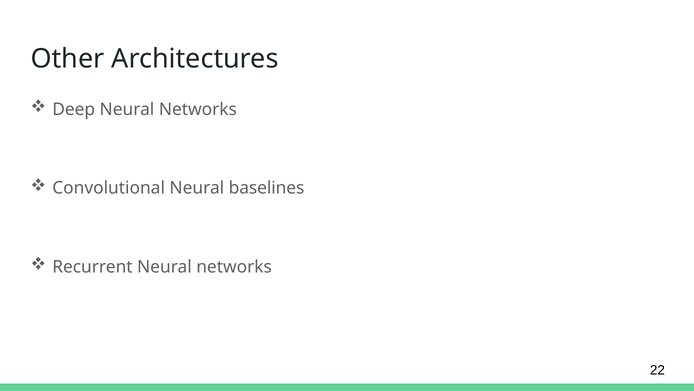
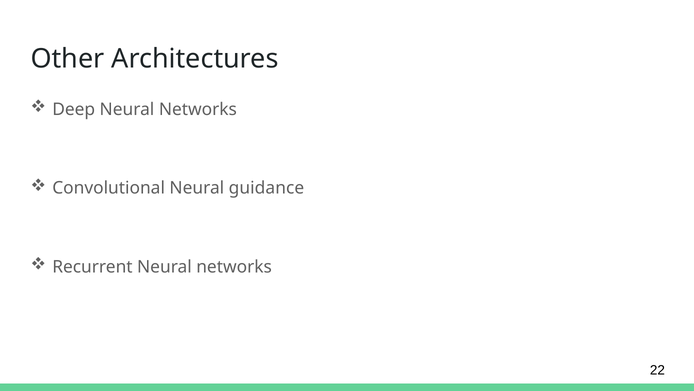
baselines: baselines -> guidance
